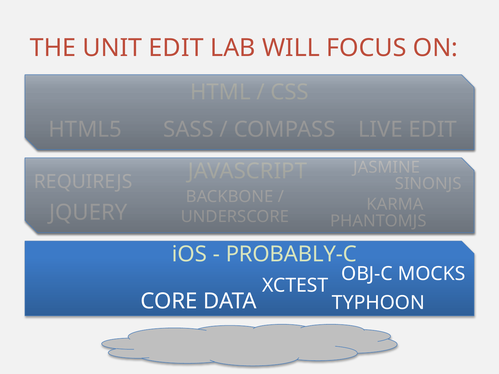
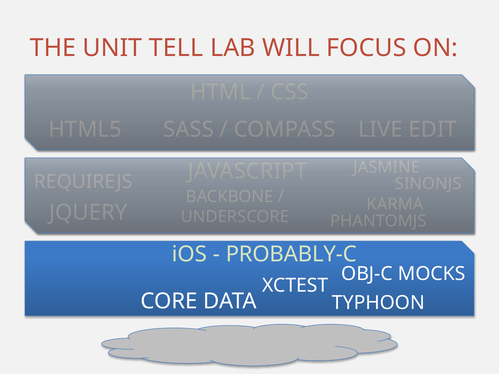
UNIT EDIT: EDIT -> TELL
